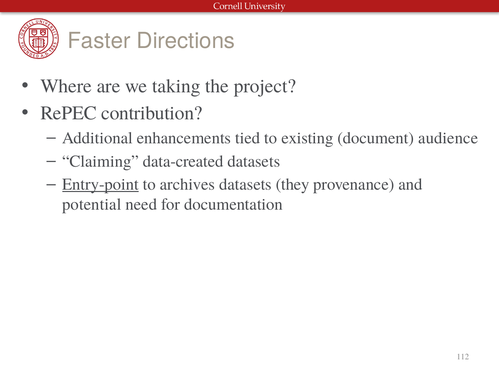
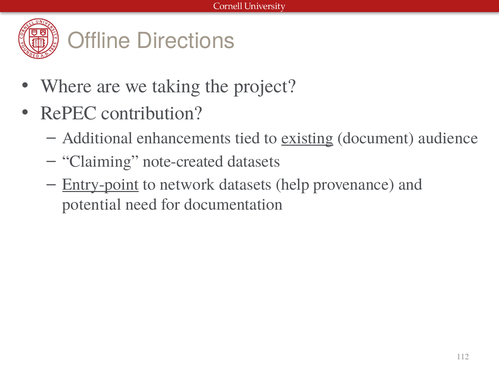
Faster: Faster -> Offline
existing underline: none -> present
data-created: data-created -> note-created
archives: archives -> network
they: they -> help
